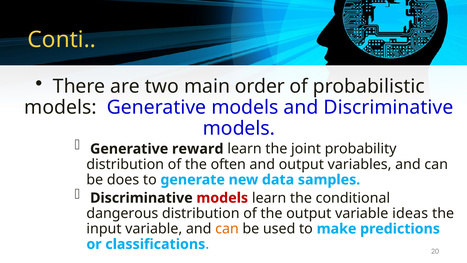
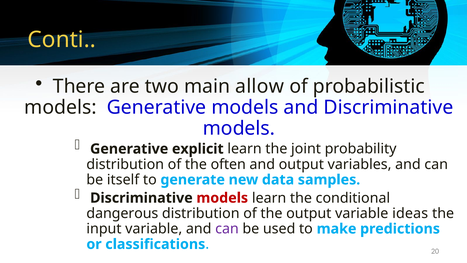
order: order -> allow
reward: reward -> explicit
does: does -> itself
can at (227, 229) colour: orange -> purple
